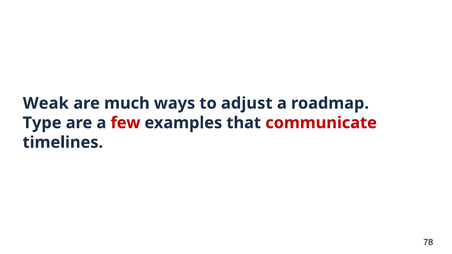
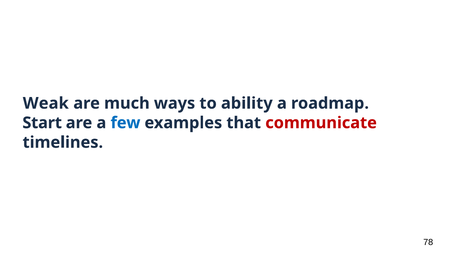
adjust: adjust -> ability
Type: Type -> Start
few colour: red -> blue
